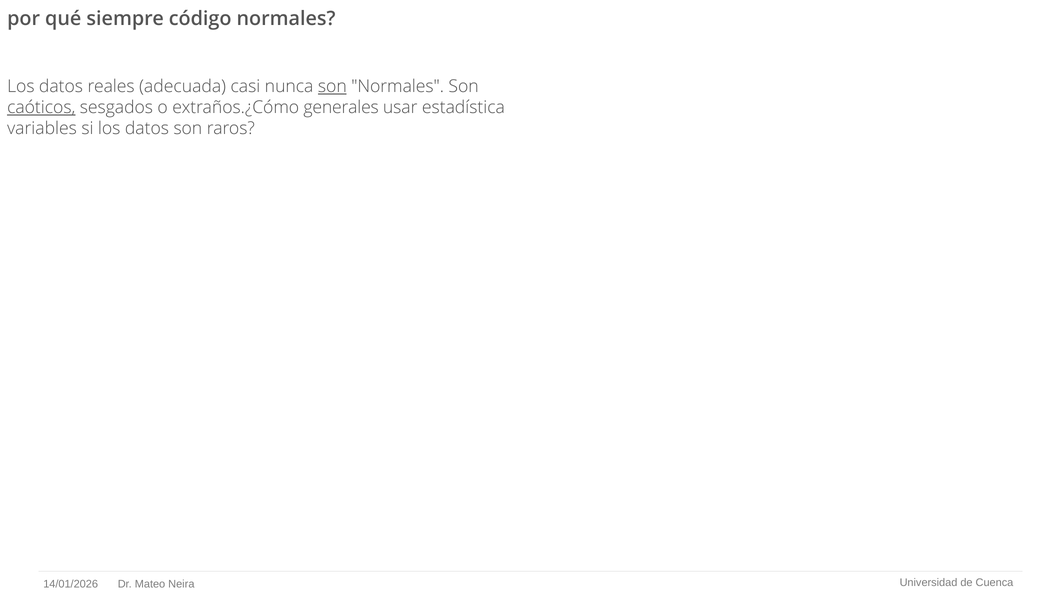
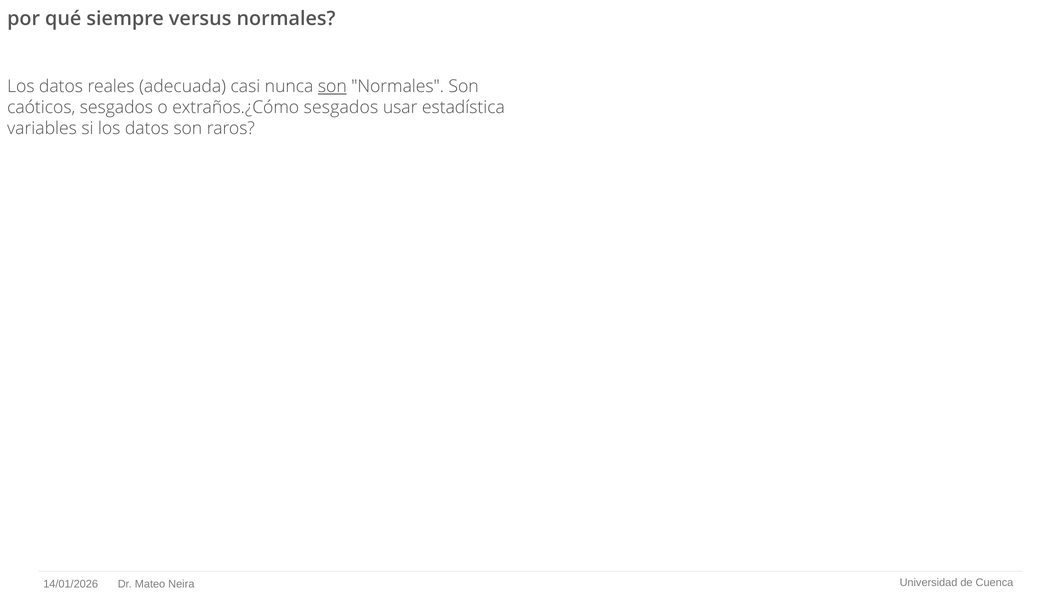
código: código -> versus
caóticos underline: present -> none
extraños.¿Cómo generales: generales -> sesgados
